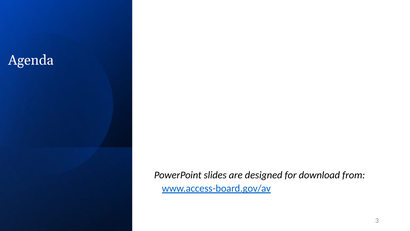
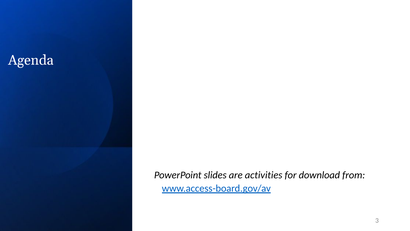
designed: designed -> activities
